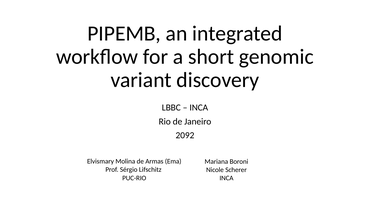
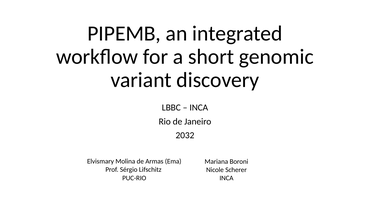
2092: 2092 -> 2032
